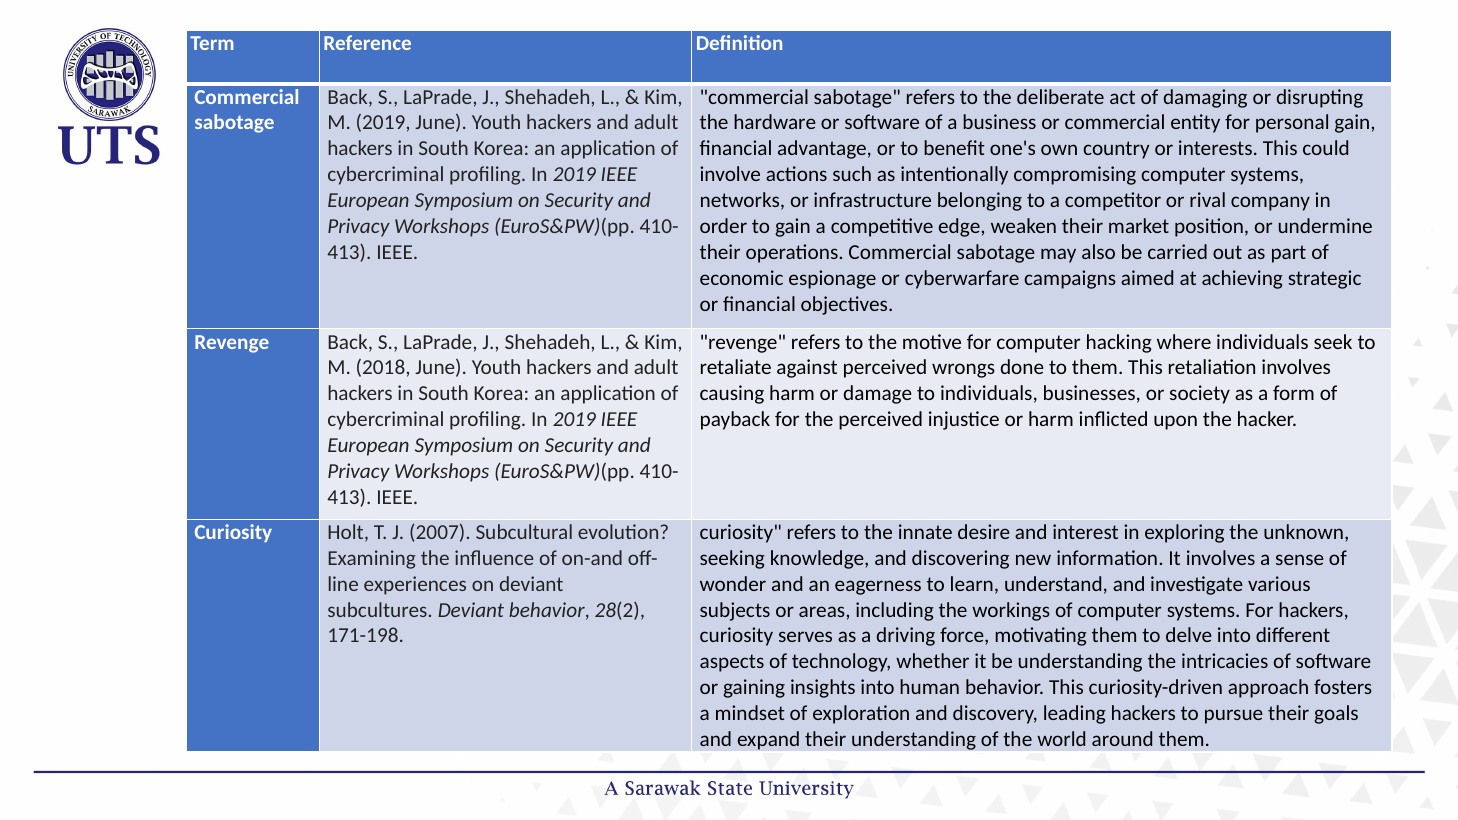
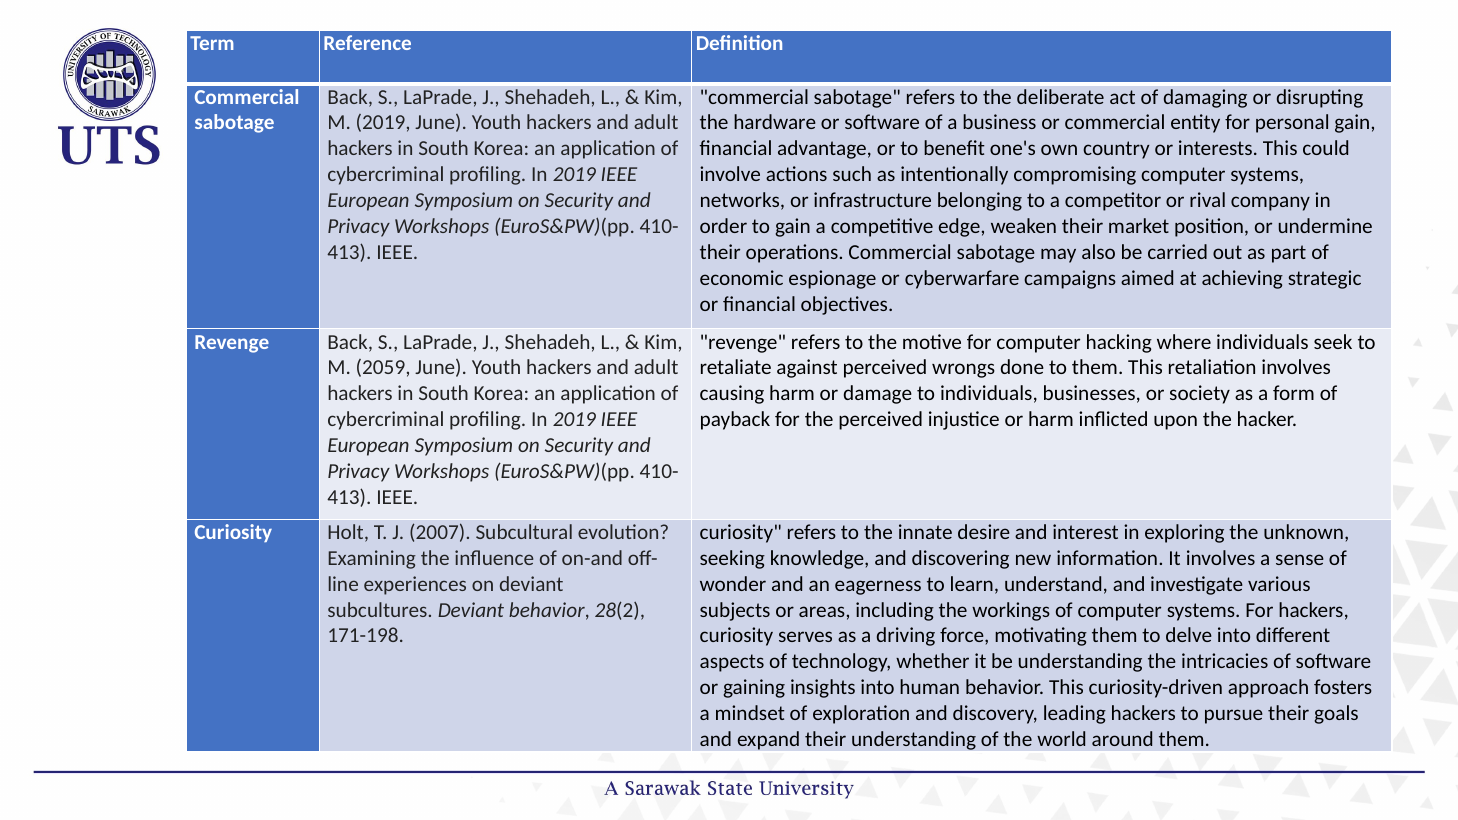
2018: 2018 -> 2059
